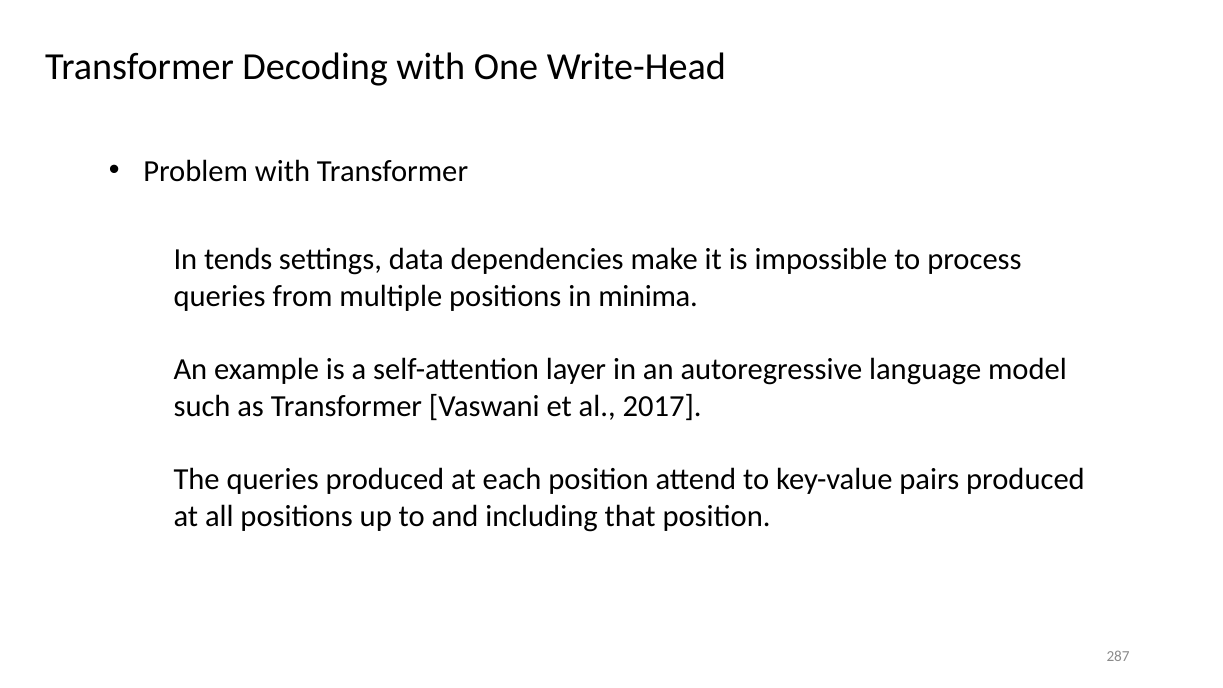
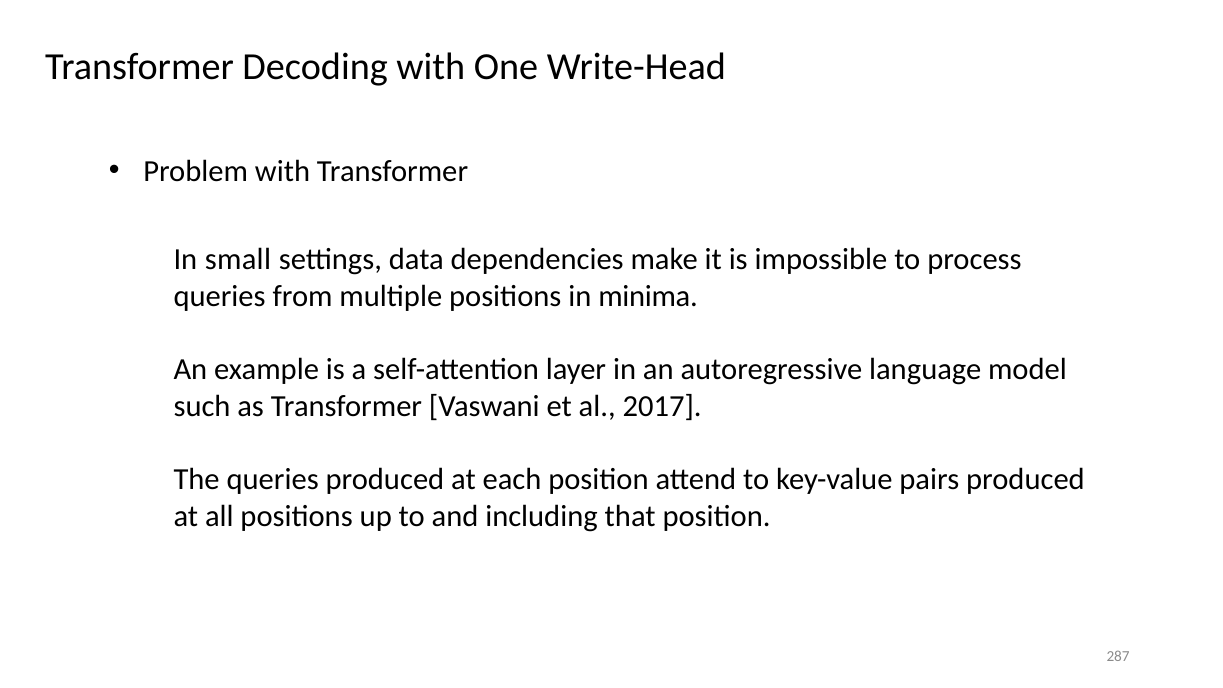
tends: tends -> small
